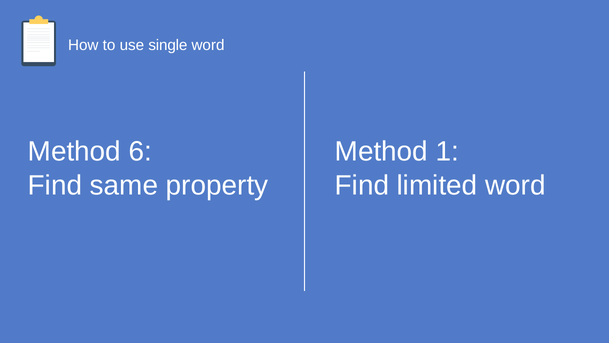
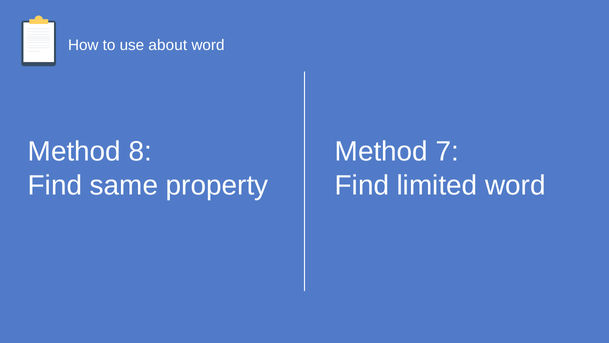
single: single -> about
6: 6 -> 8
1: 1 -> 7
